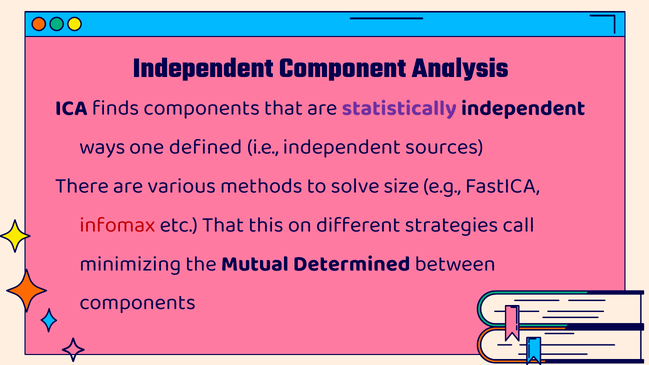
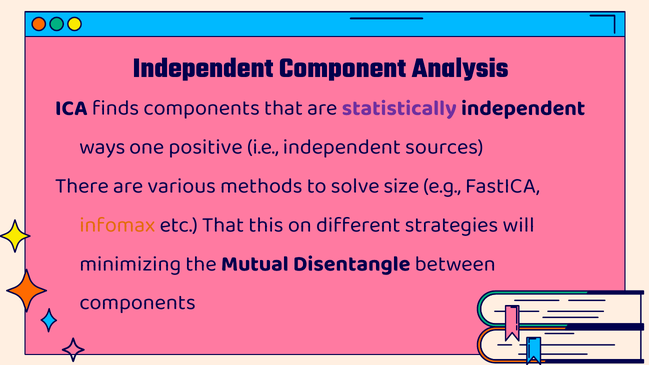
defined: defined -> positive
infomax colour: red -> orange
call: call -> will
Determined: Determined -> Disentangle
